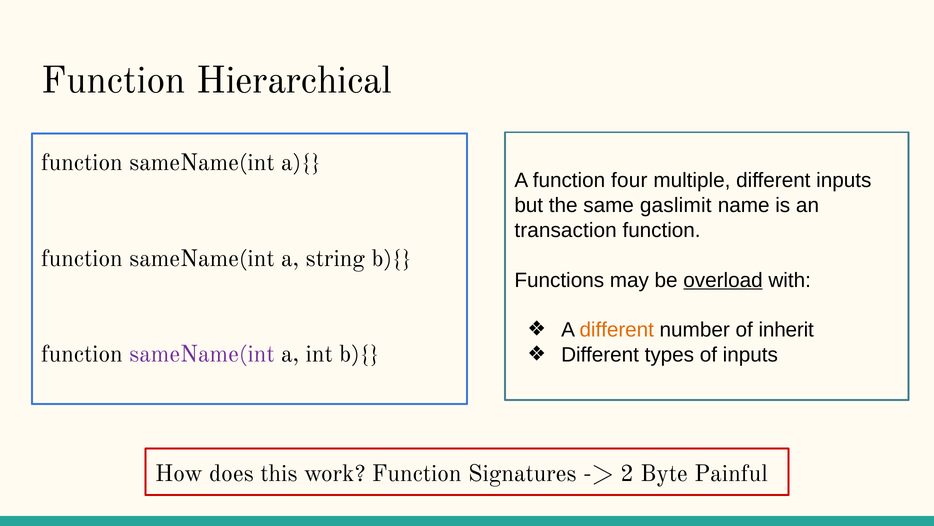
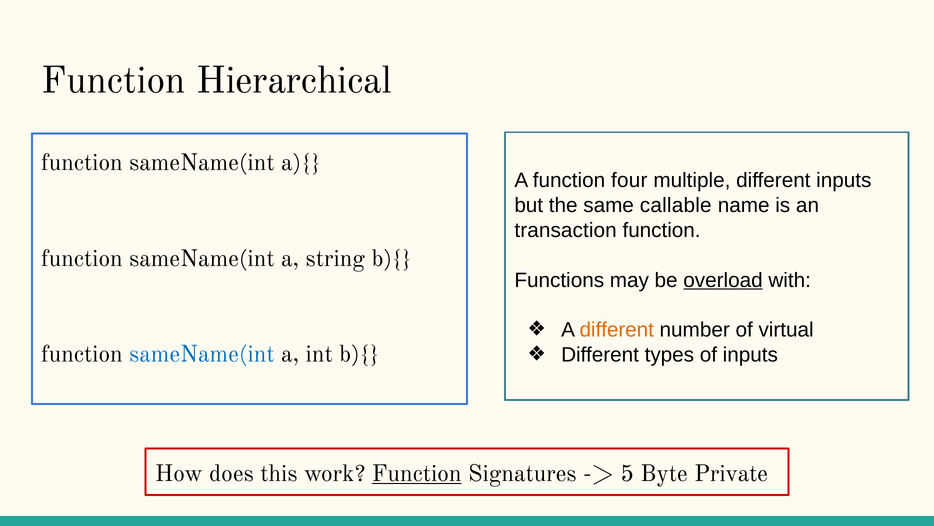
gaslimit: gaslimit -> callable
inherit: inherit -> virtual
sameName(int at (202, 354) colour: purple -> blue
Function at (417, 473) underline: none -> present
2: 2 -> 5
Painful: Painful -> Private
